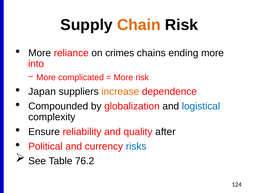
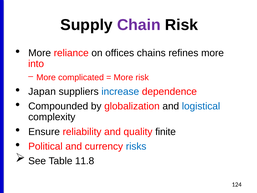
Chain colour: orange -> purple
crimes: crimes -> offices
ending: ending -> refines
increase colour: orange -> blue
after: after -> finite
76.2: 76.2 -> 11.8
